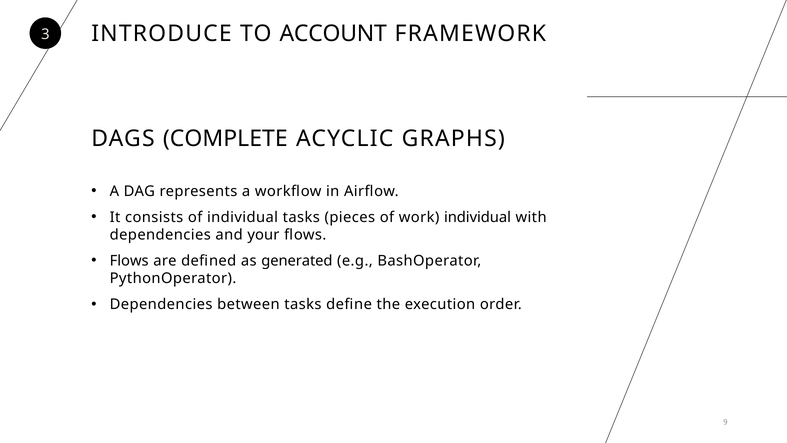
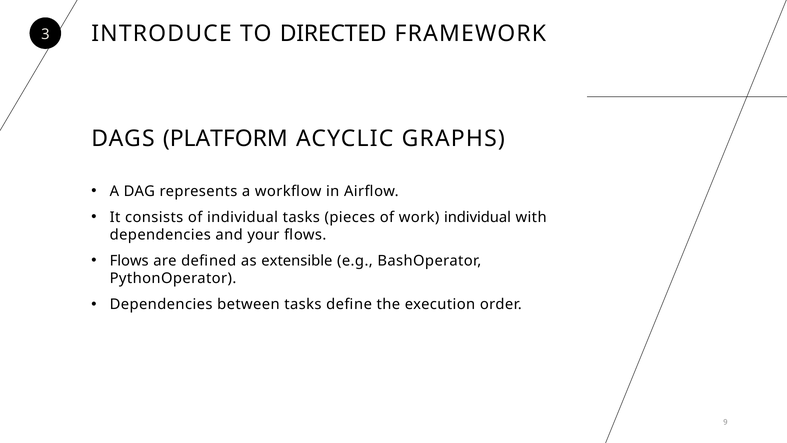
ACCOUNT: ACCOUNT -> DIRECTED
COMPLETE: COMPLETE -> PLATFORM
generated: generated -> extensible
